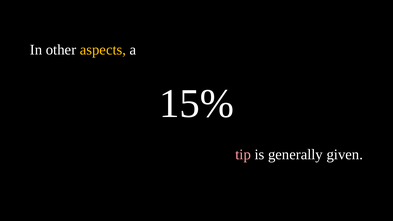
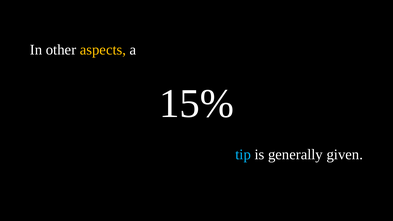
tip colour: pink -> light blue
